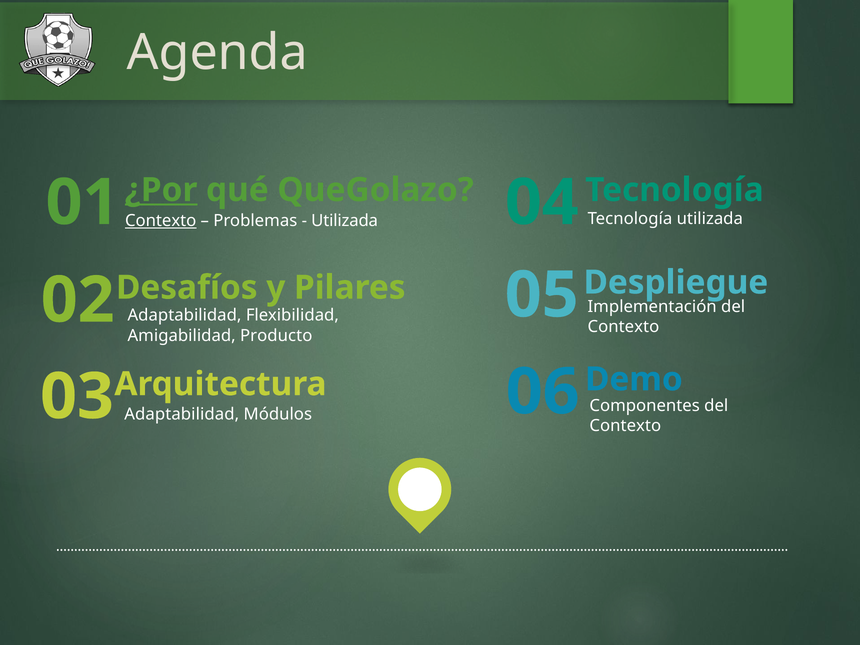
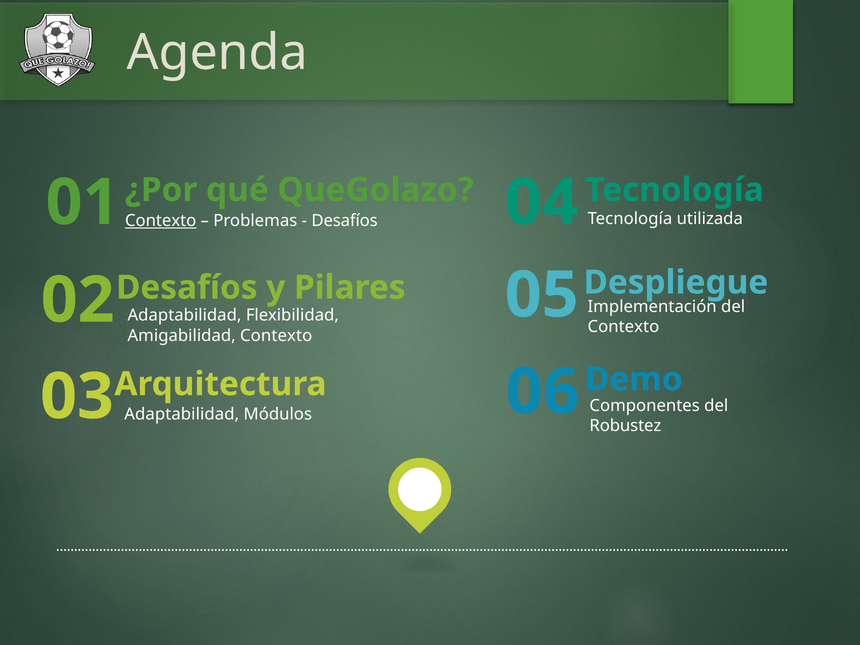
¿Por underline: present -> none
Utilizada at (345, 221): Utilizada -> Desafíos
Amigabilidad Producto: Producto -> Contexto
Contexto at (625, 426): Contexto -> Robustez
